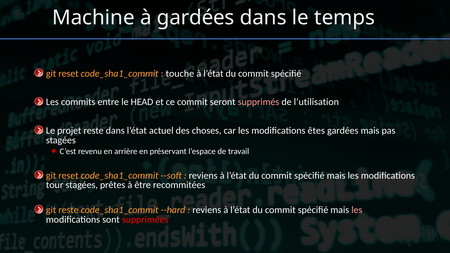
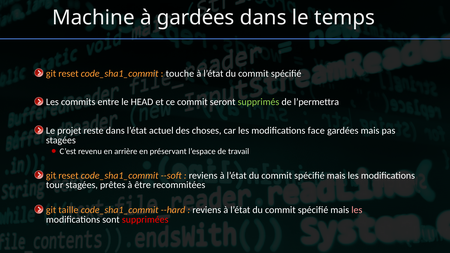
supprimés colour: pink -> light green
l’utilisation: l’utilisation -> l’permettra
êtes: êtes -> face
git reste: reste -> taille
